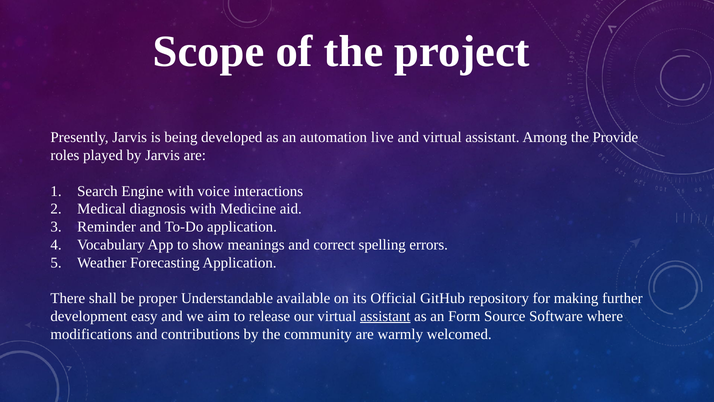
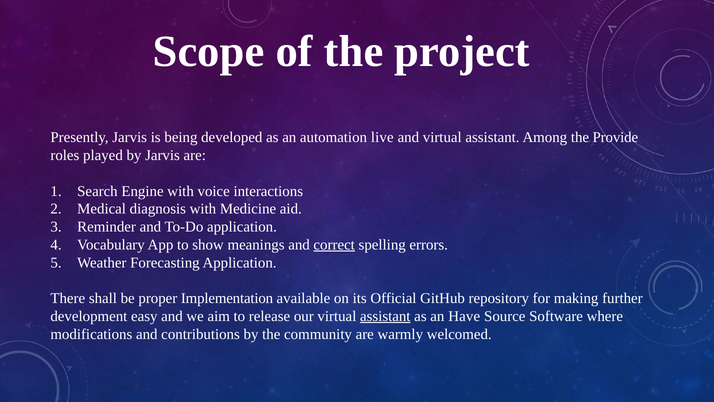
correct underline: none -> present
Understandable: Understandable -> Implementation
Form: Form -> Have
